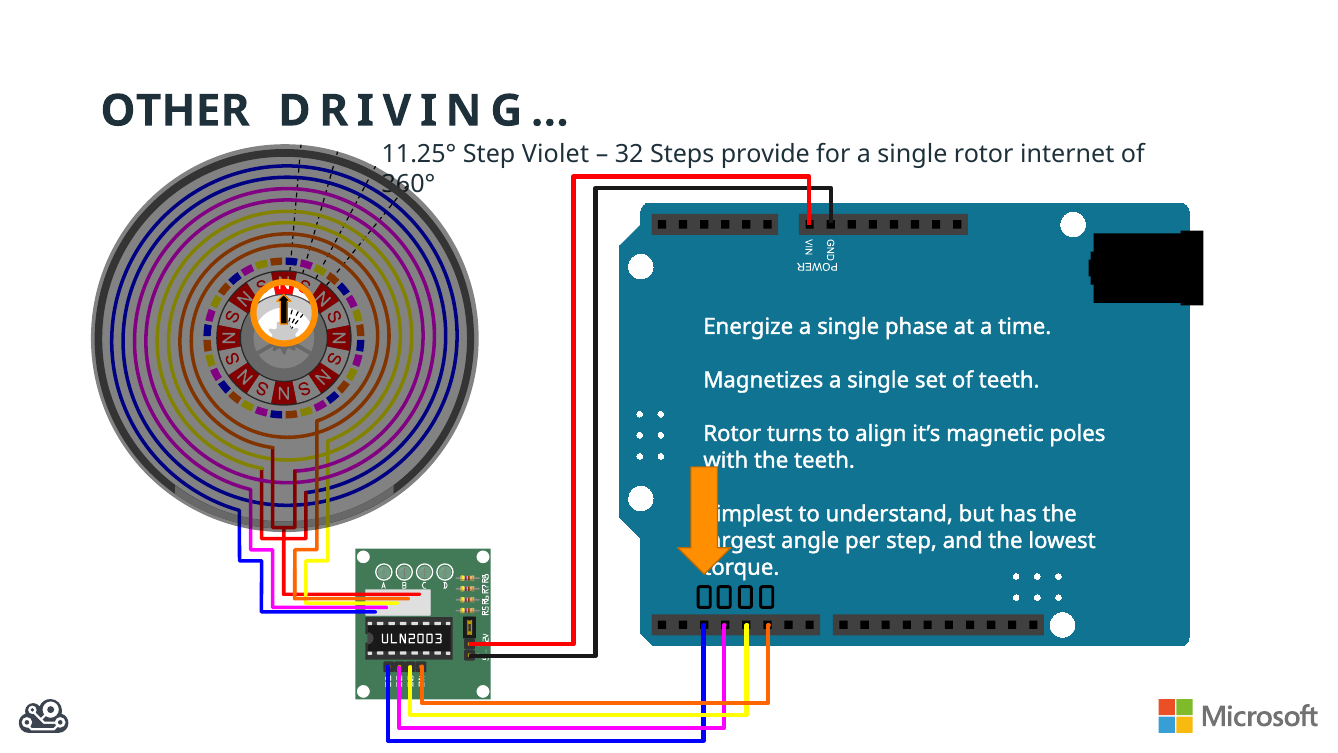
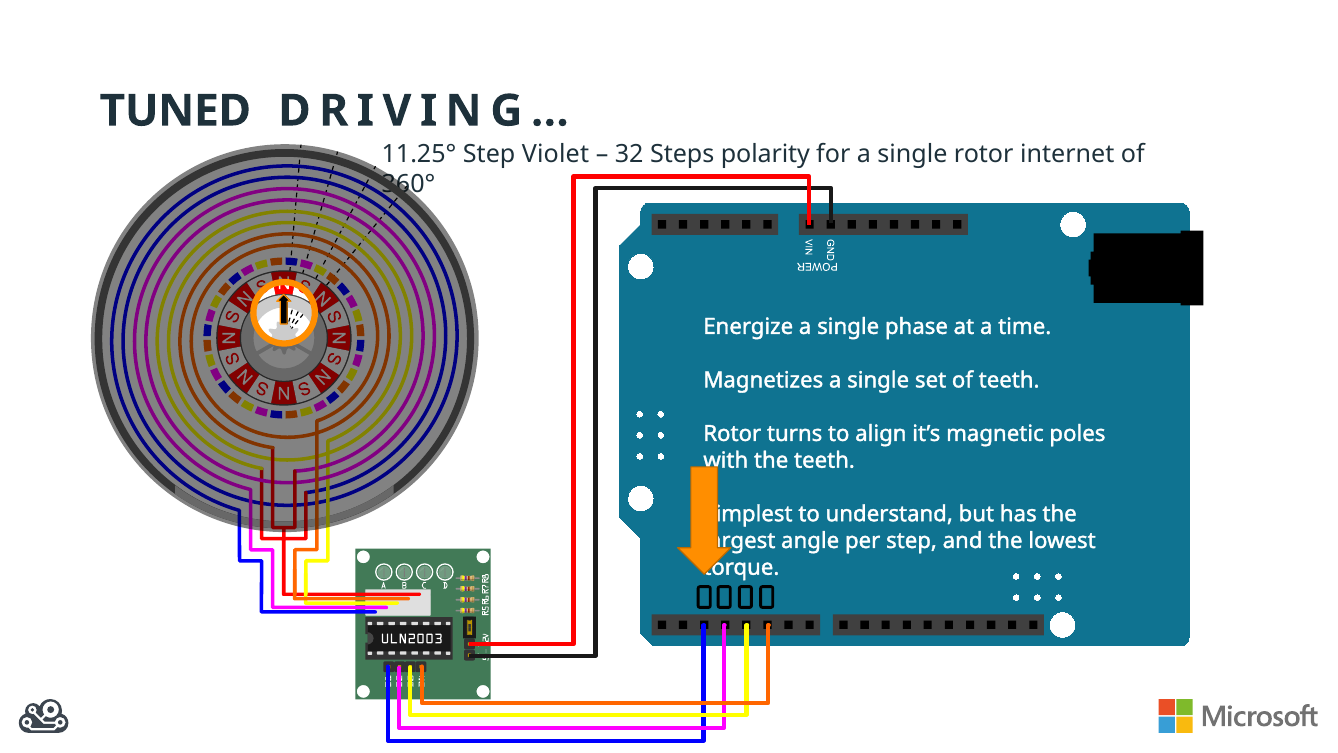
OTHER: OTHER -> TUNED
provide: provide -> polarity
